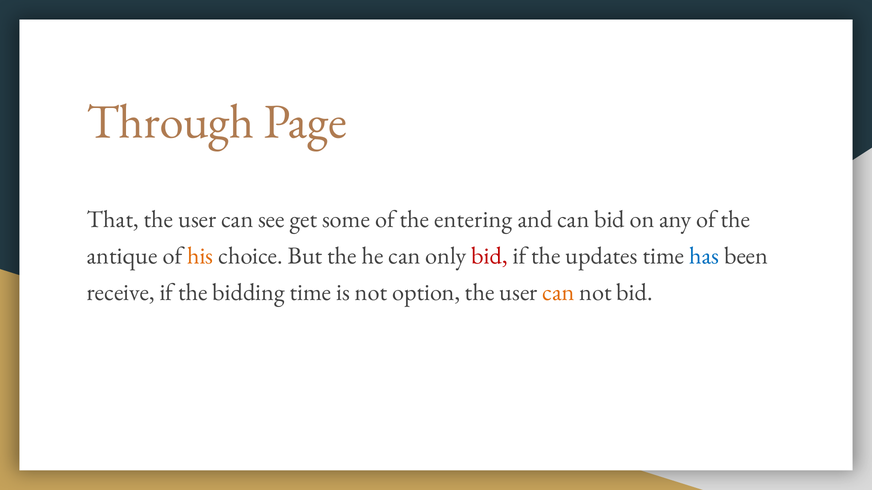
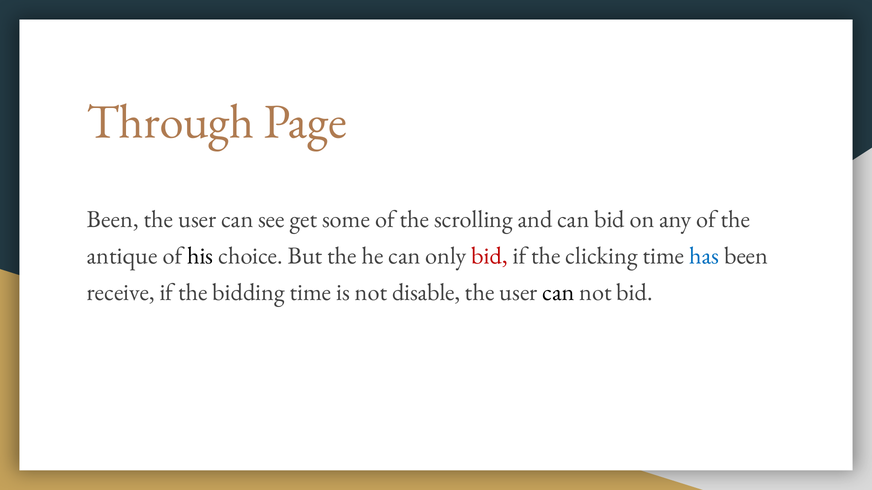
That at (113, 220): That -> Been
entering: entering -> scrolling
his colour: orange -> black
updates: updates -> clicking
option: option -> disable
can at (558, 293) colour: orange -> black
